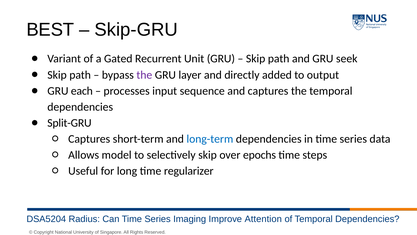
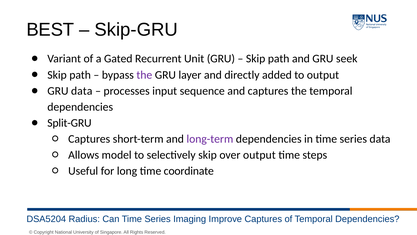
GRU each: each -> data
long-term colour: blue -> purple
over epochs: epochs -> output
regularizer: regularizer -> coordinate
Improve Attention: Attention -> Captures
